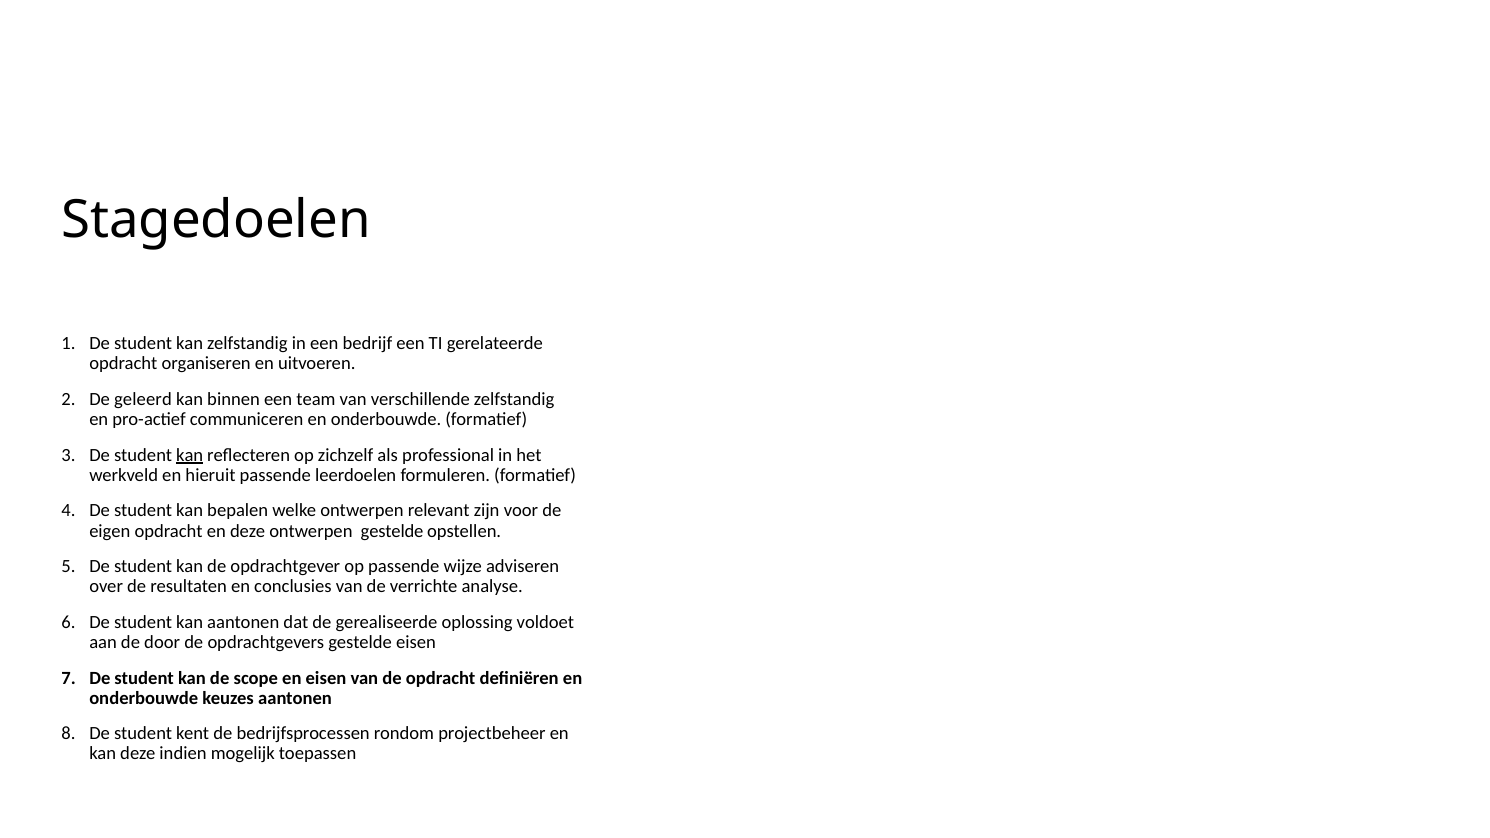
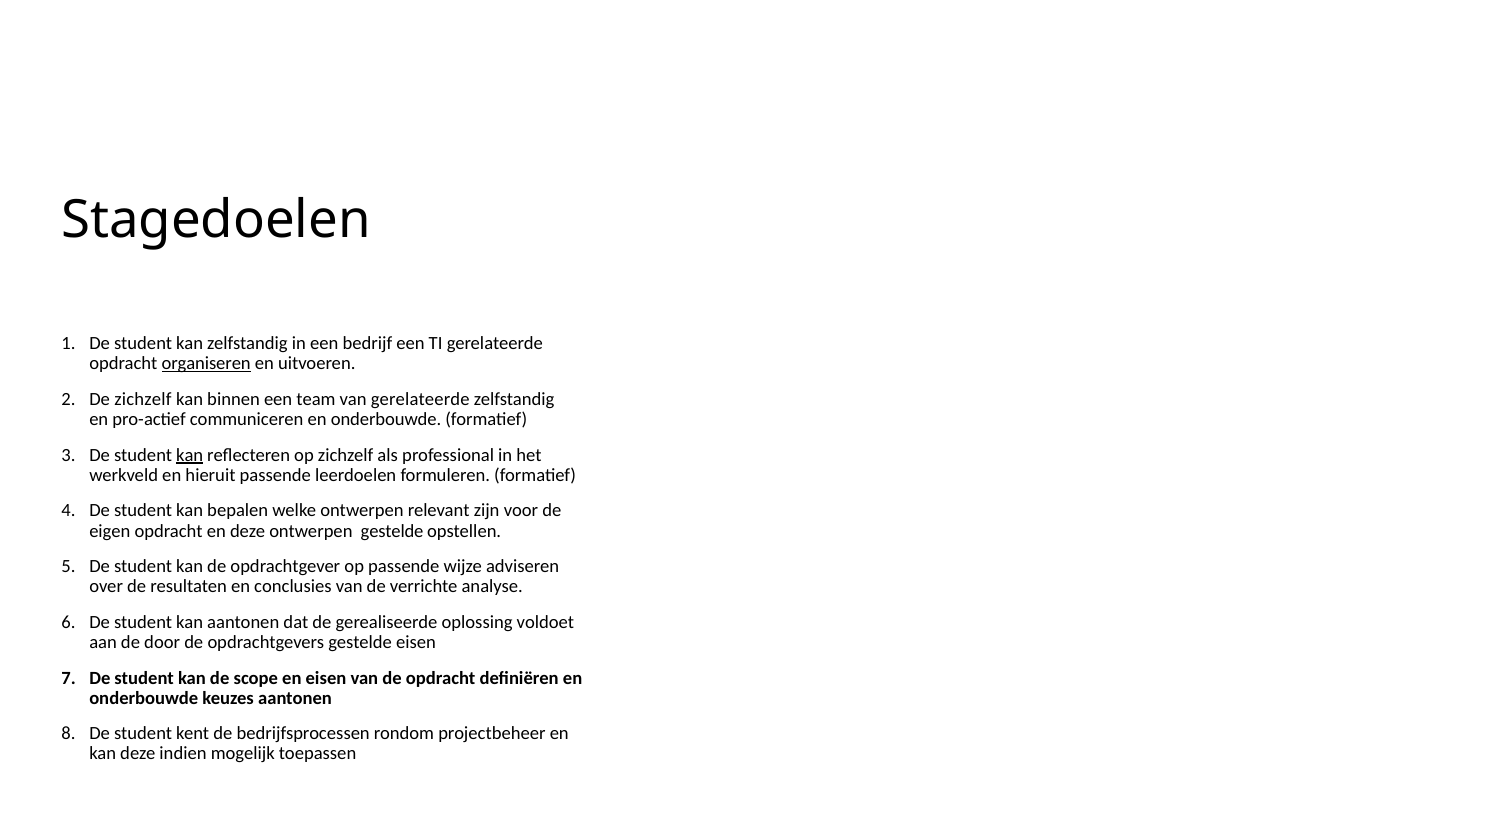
organiseren underline: none -> present
De geleerd: geleerd -> zichzelf
van verschillende: verschillende -> gerelateerde
